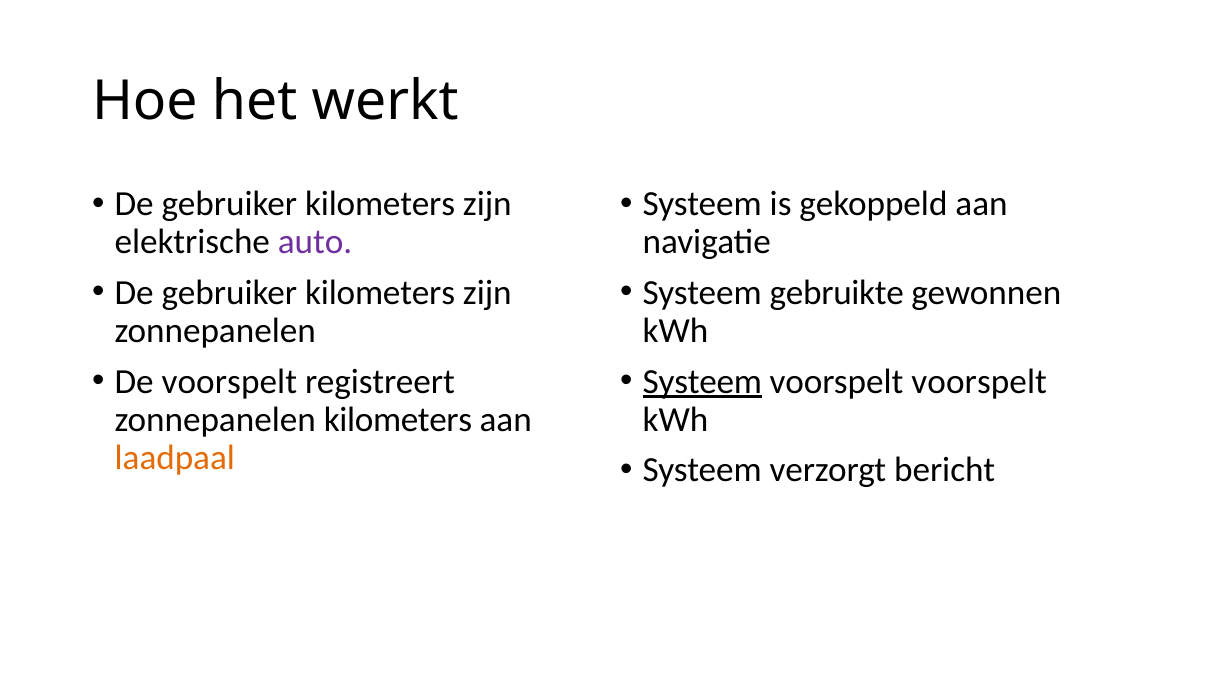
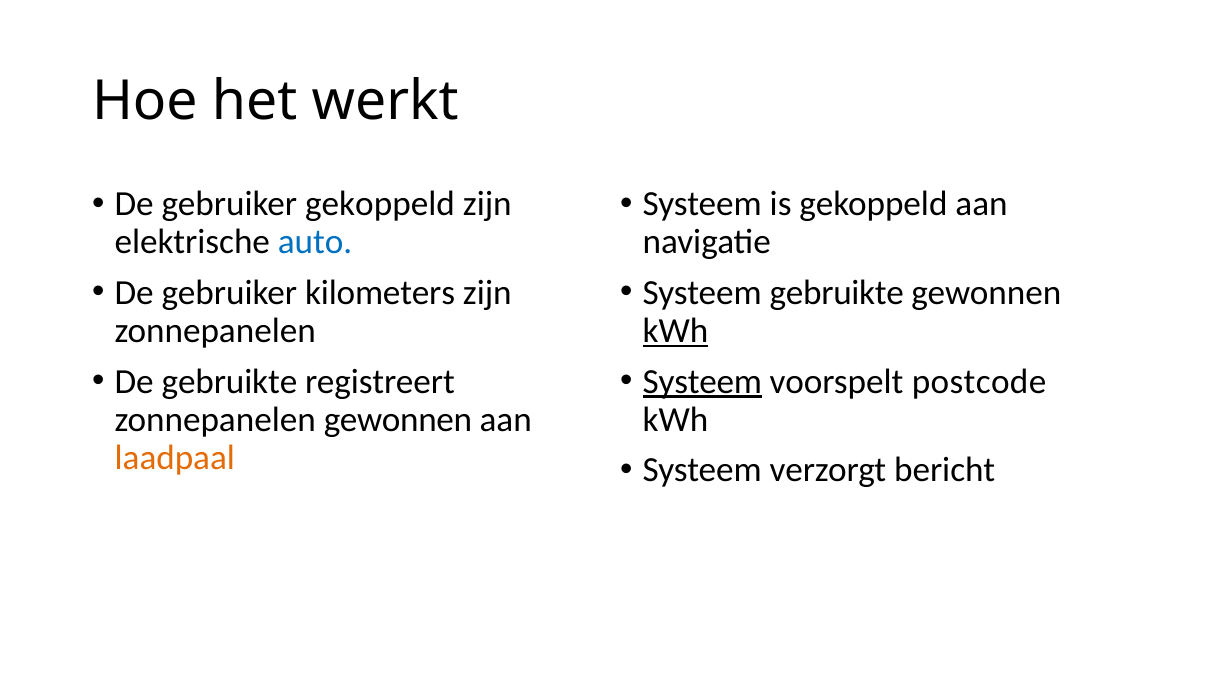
kilometers at (380, 204): kilometers -> gekoppeld
auto colour: purple -> blue
kWh at (676, 331) underline: none -> present
De voorspelt: voorspelt -> gebruikte
voorspelt voorspelt: voorspelt -> postcode
zonnepanelen kilometers: kilometers -> gewonnen
